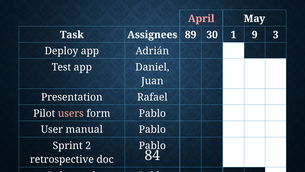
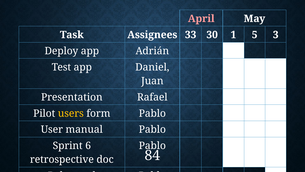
89: 89 -> 33
9: 9 -> 5
users colour: pink -> yellow
2: 2 -> 6
